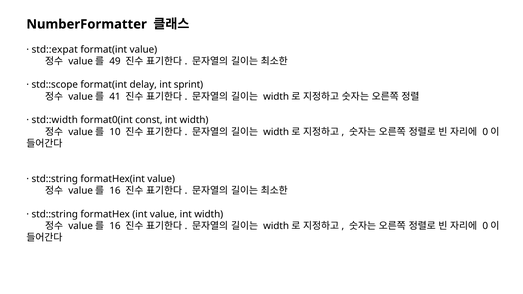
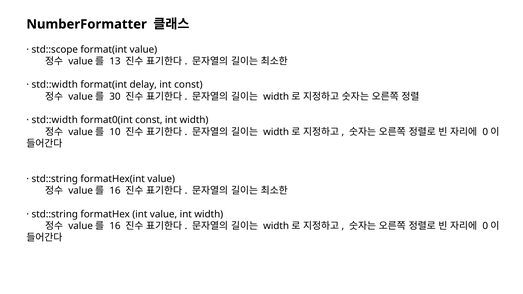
std::expat: std::expat -> std::scope
49: 49 -> 13
std::scope at (55, 85): std::scope -> std::width
int sprint: sprint -> const
41: 41 -> 30
